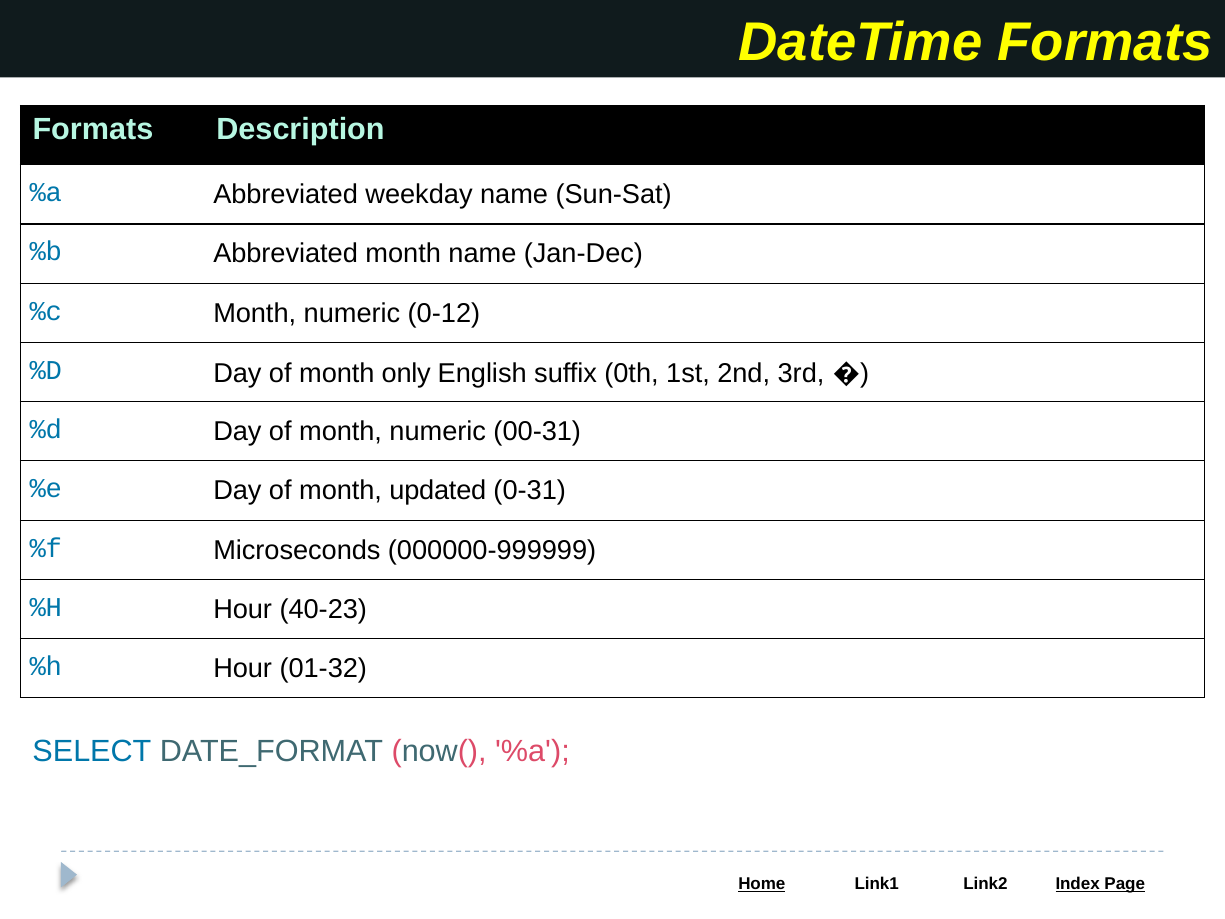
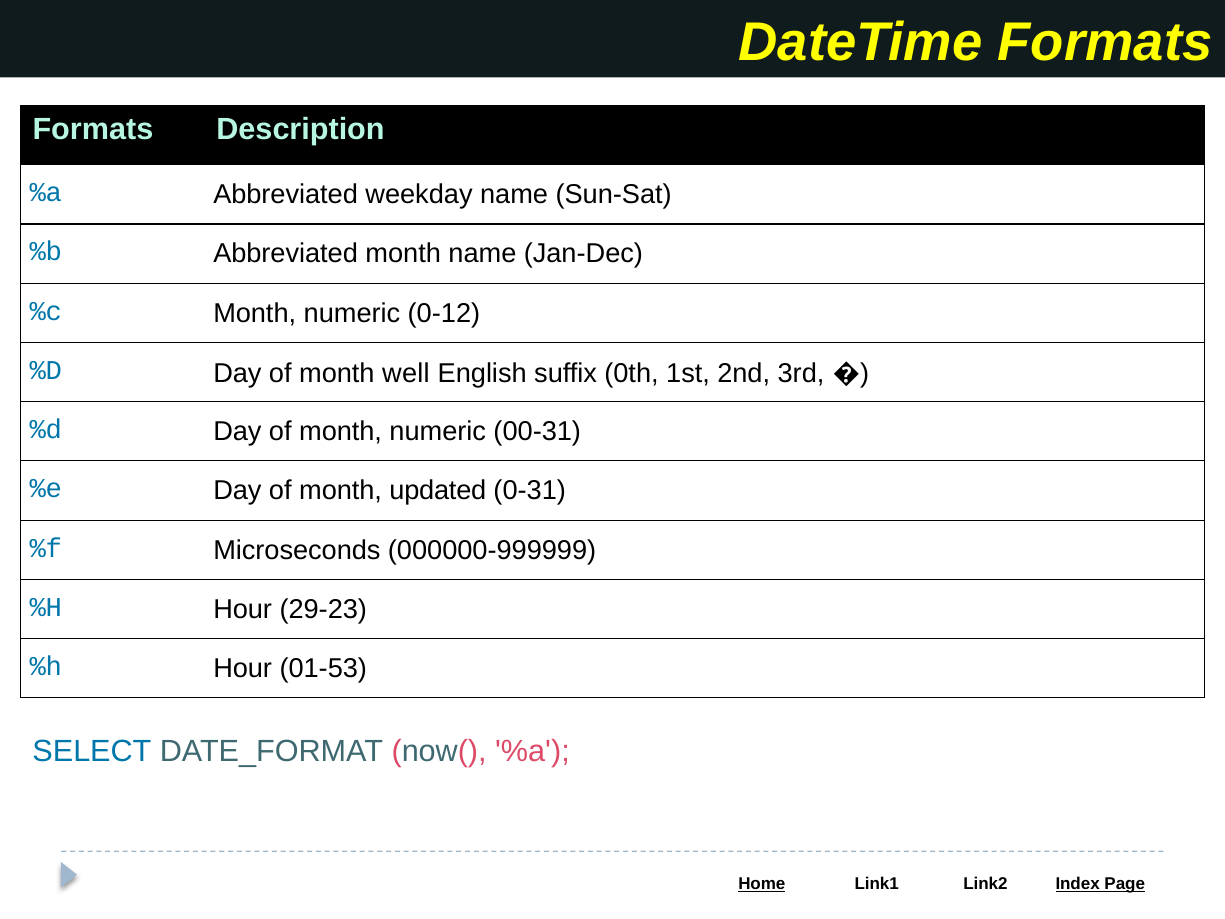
only: only -> well
40-23: 40-23 -> 29-23
01-32: 01-32 -> 01-53
